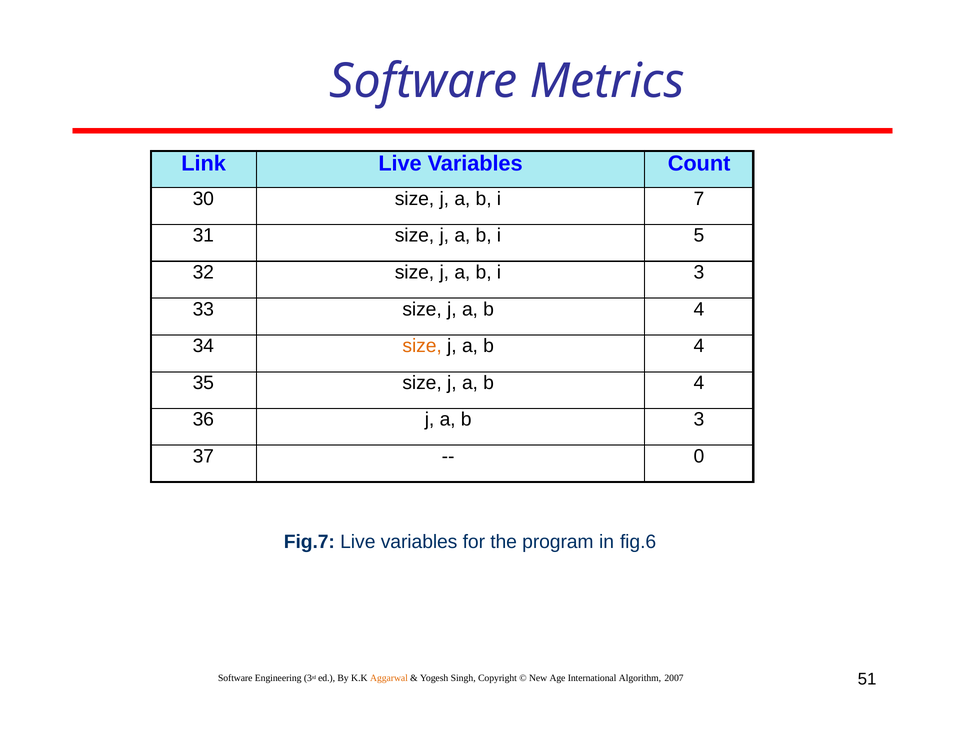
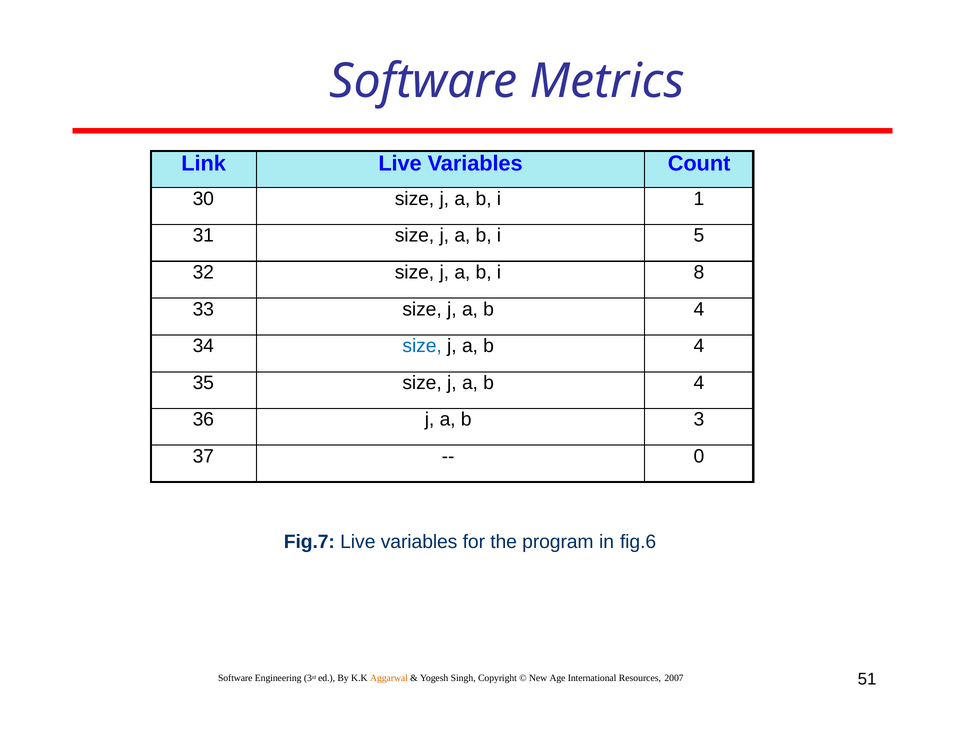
7: 7 -> 1
i 3: 3 -> 8
size at (422, 346) colour: orange -> blue
Algorithm: Algorithm -> Resources
